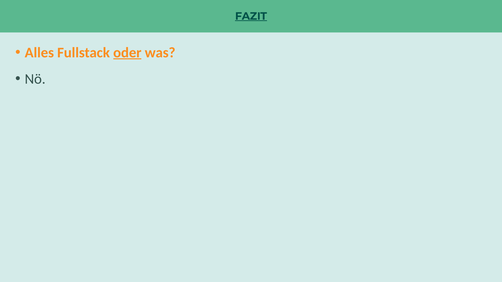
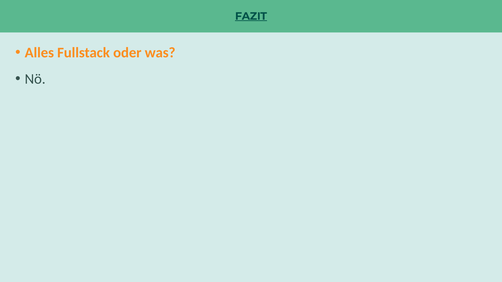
oder underline: present -> none
